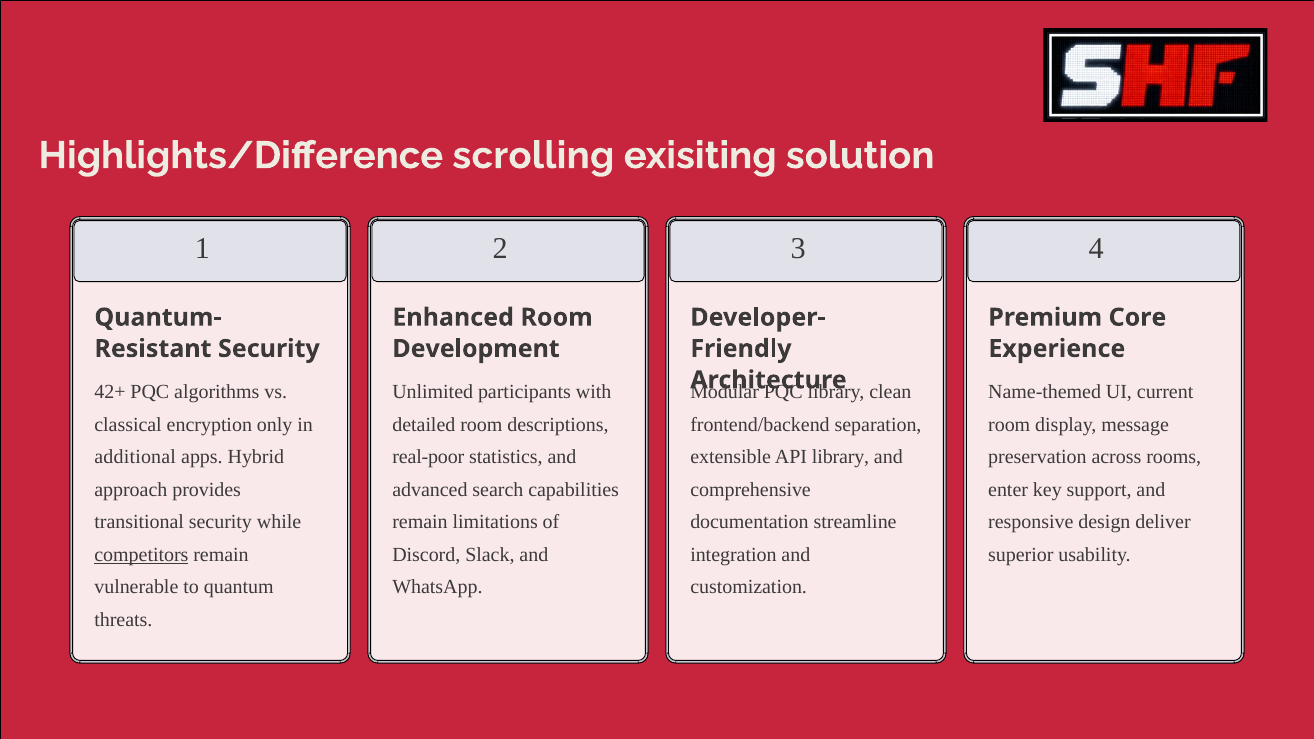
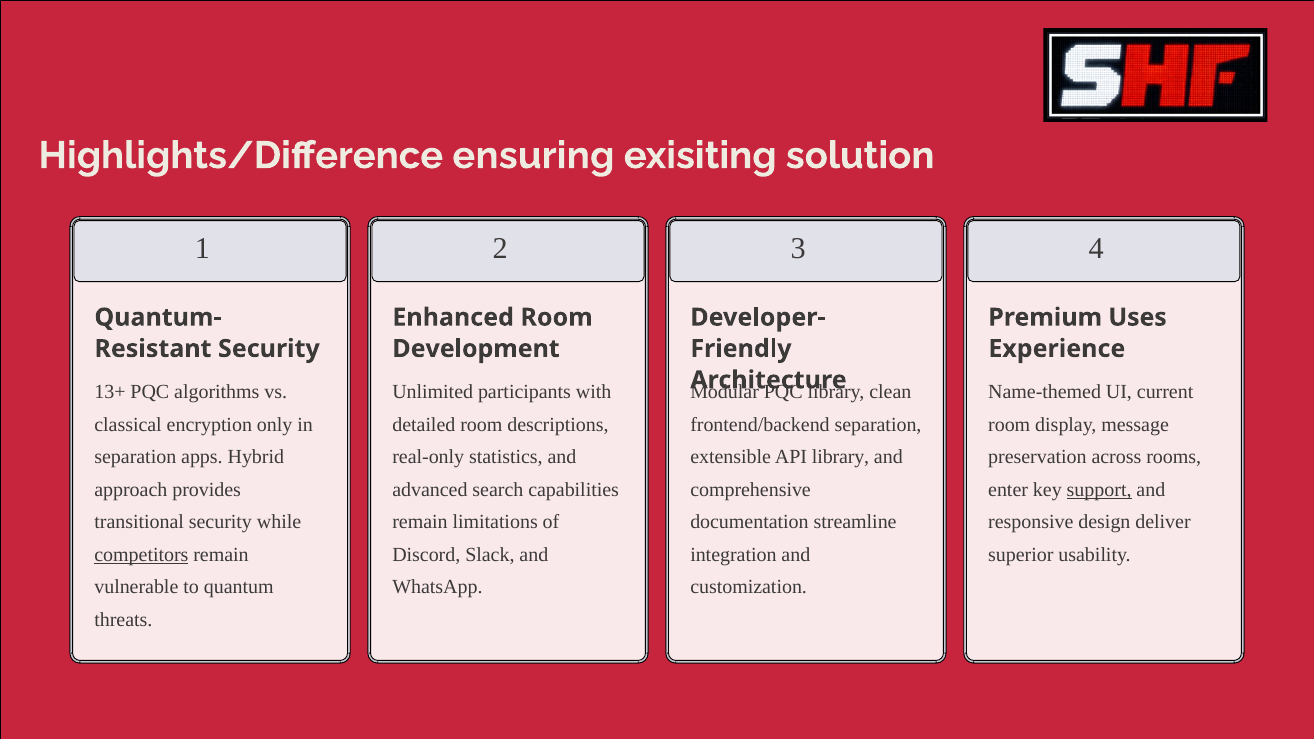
scrolling: scrolling -> ensuring
Core: Core -> Uses
42+: 42+ -> 13+
additional at (135, 457): additional -> separation
real-poor: real-poor -> real-only
support underline: none -> present
